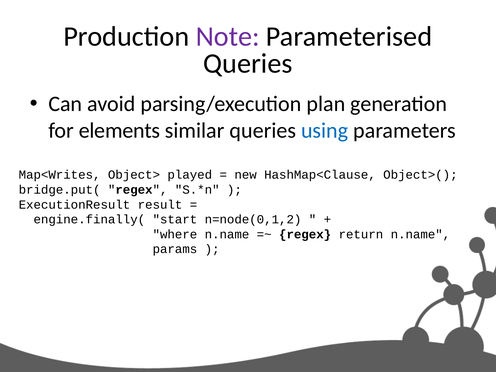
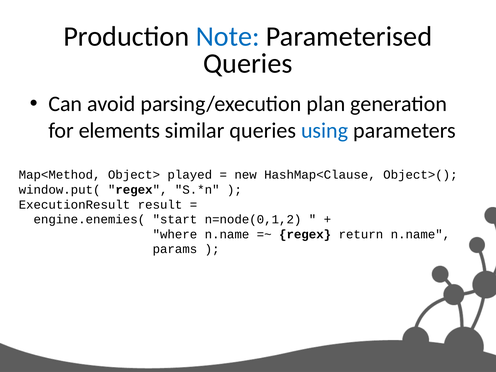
Note colour: purple -> blue
Map<Writes: Map<Writes -> Map<Method
bridge.put(: bridge.put( -> window.put(
engine.finally(: engine.finally( -> engine.enemies(
